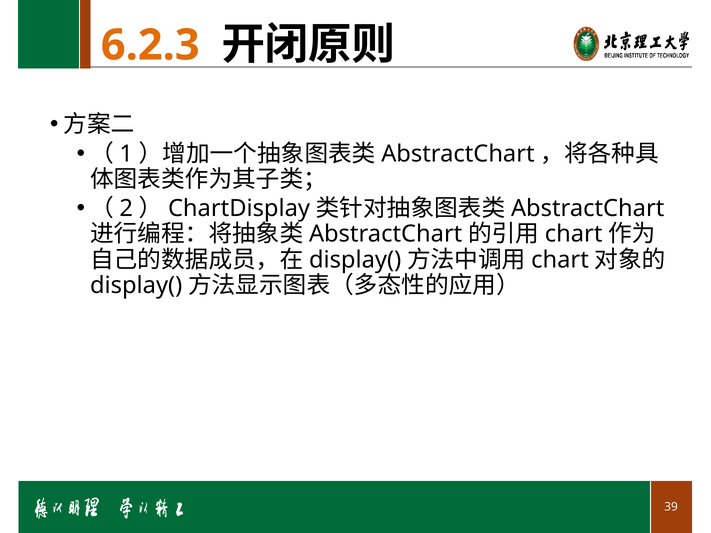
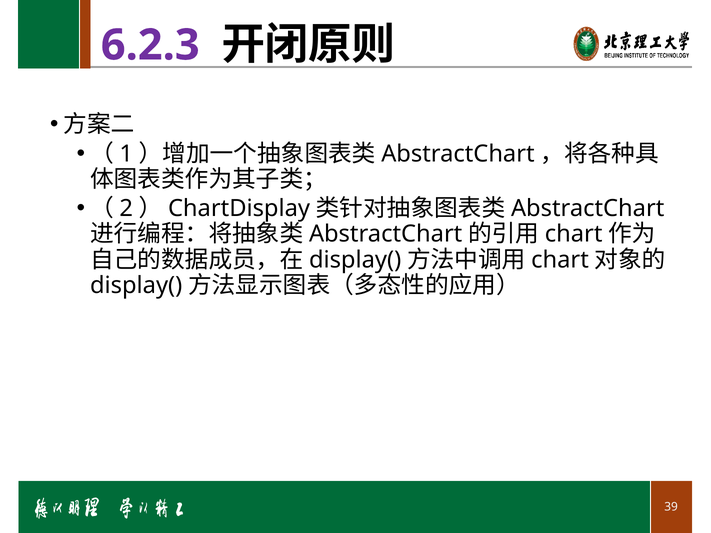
6.2.3 colour: orange -> purple
